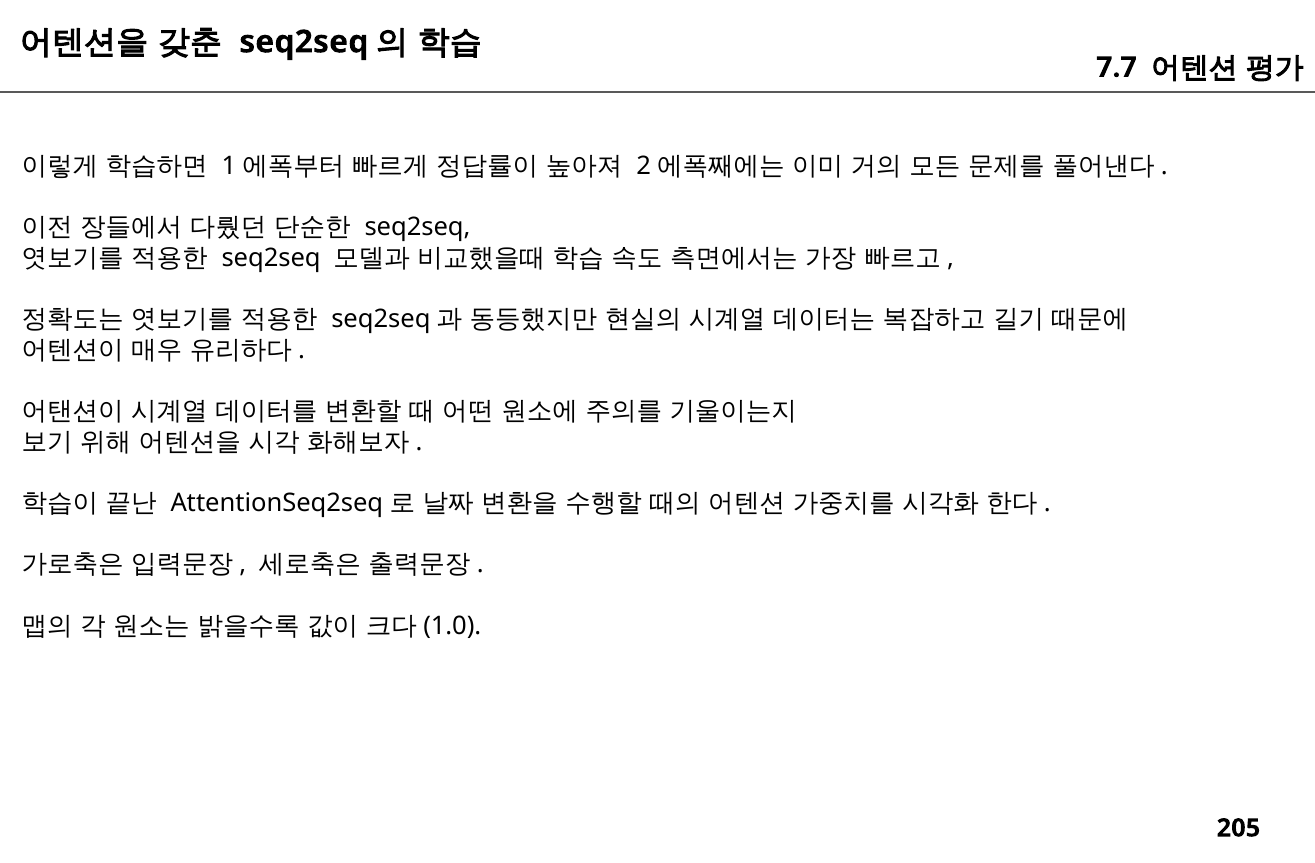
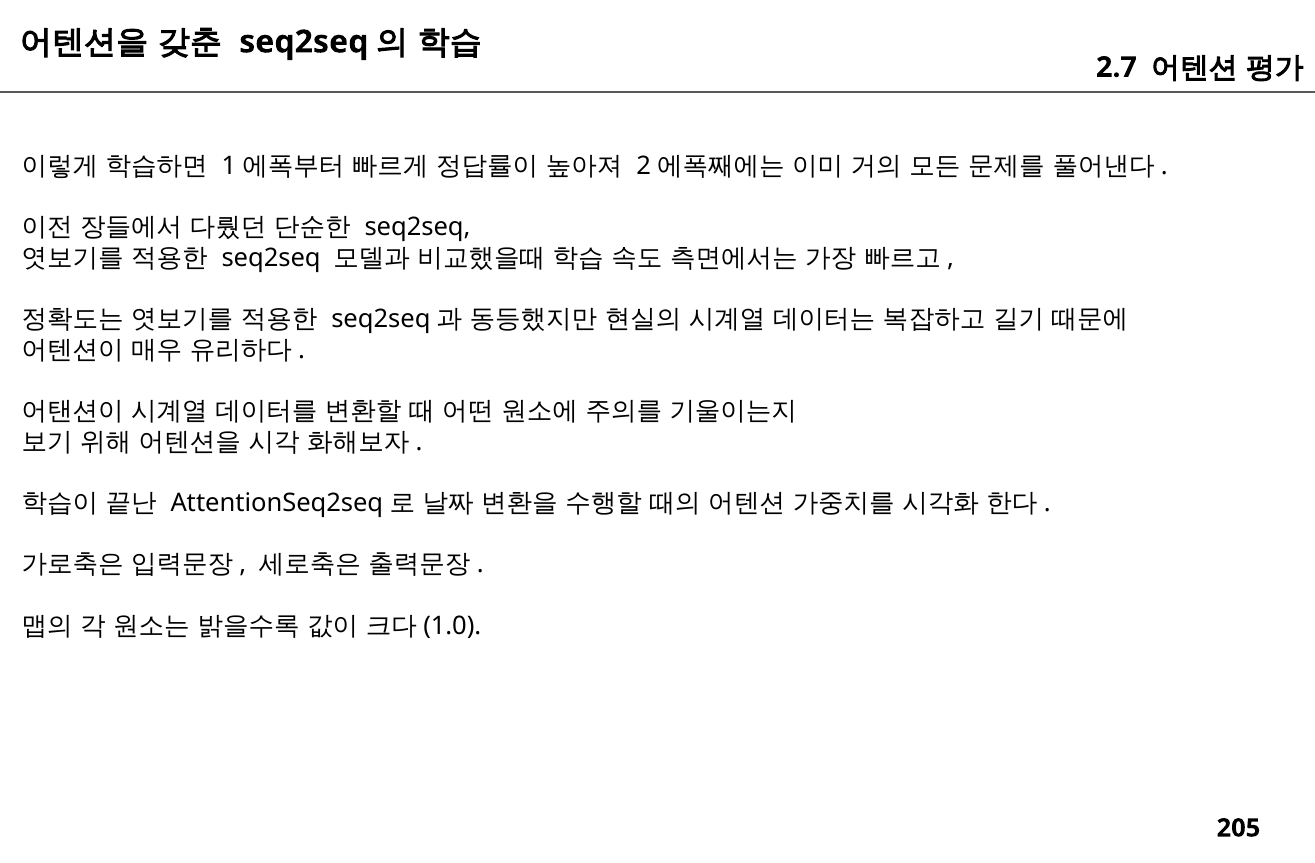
7.7: 7.7 -> 2.7
